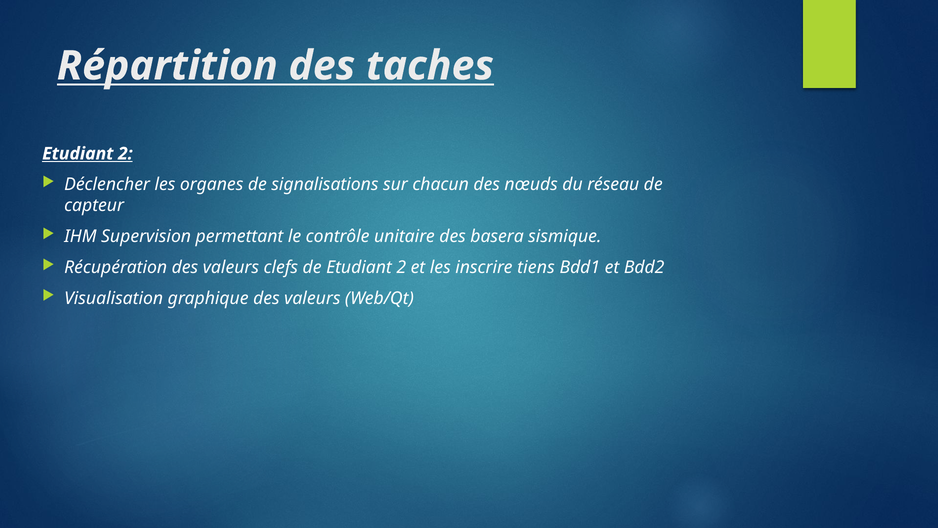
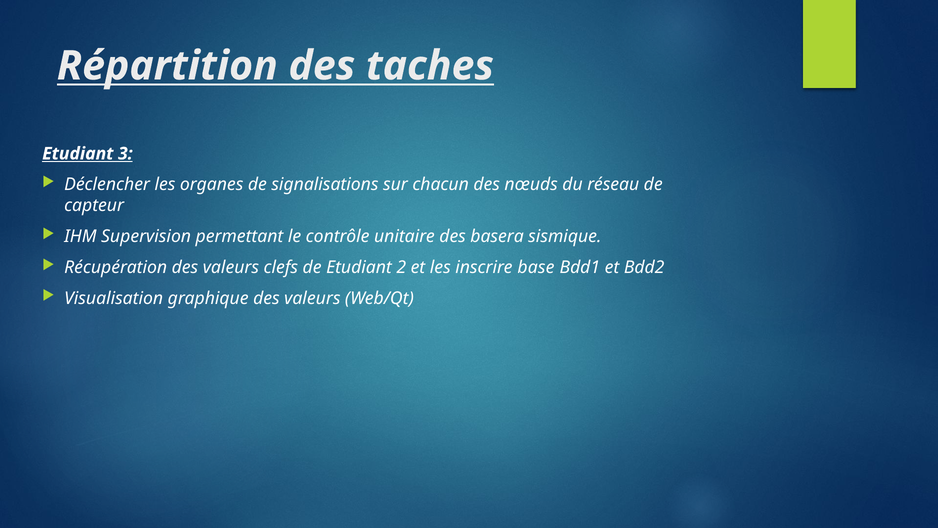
2 at (125, 154): 2 -> 3
tiens: tiens -> base
